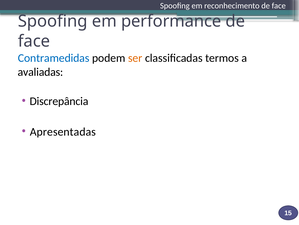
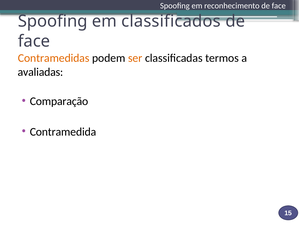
performance: performance -> classificados
Contramedidas colour: blue -> orange
Discrepância: Discrepância -> Comparação
Apresentadas: Apresentadas -> Contramedida
